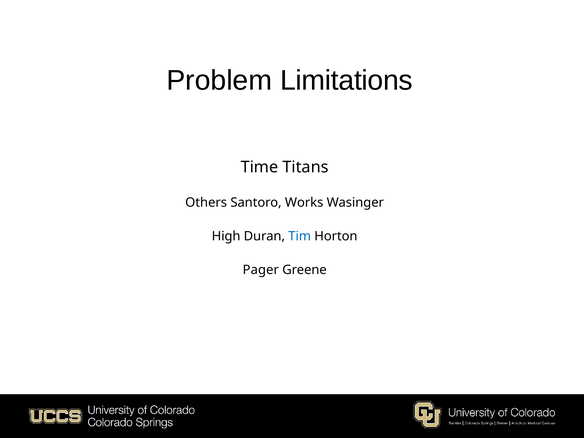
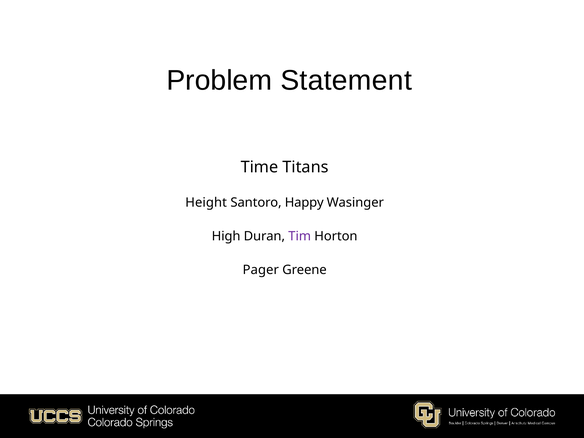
Limitations: Limitations -> Statement
Others: Others -> Height
Works: Works -> Happy
Tim colour: blue -> purple
